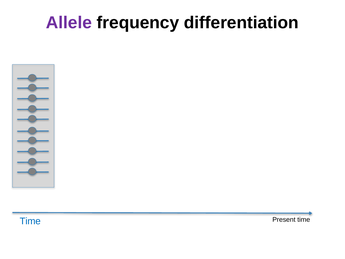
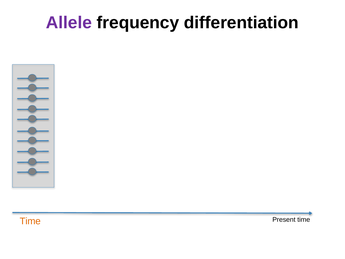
Time at (30, 221) colour: blue -> orange
